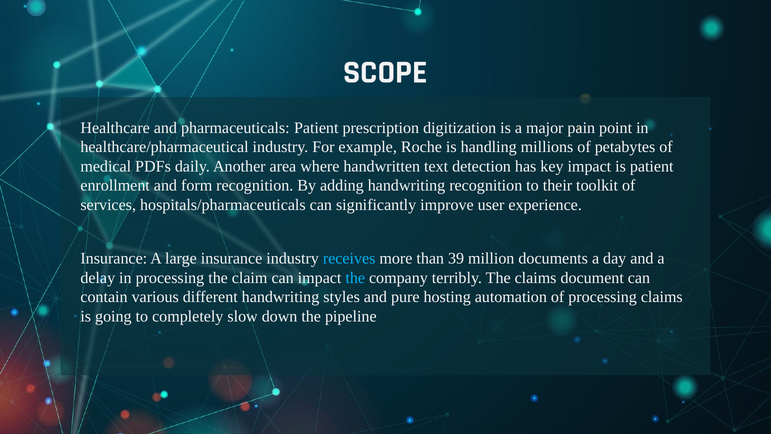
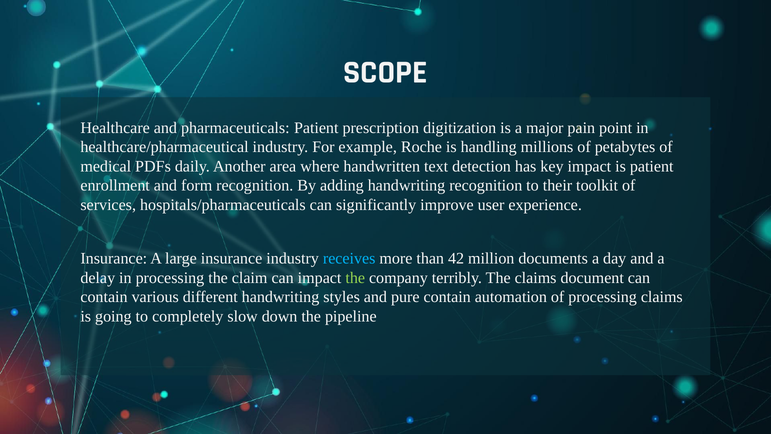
39: 39 -> 42
the at (355, 278) colour: light blue -> light green
pure hosting: hosting -> contain
